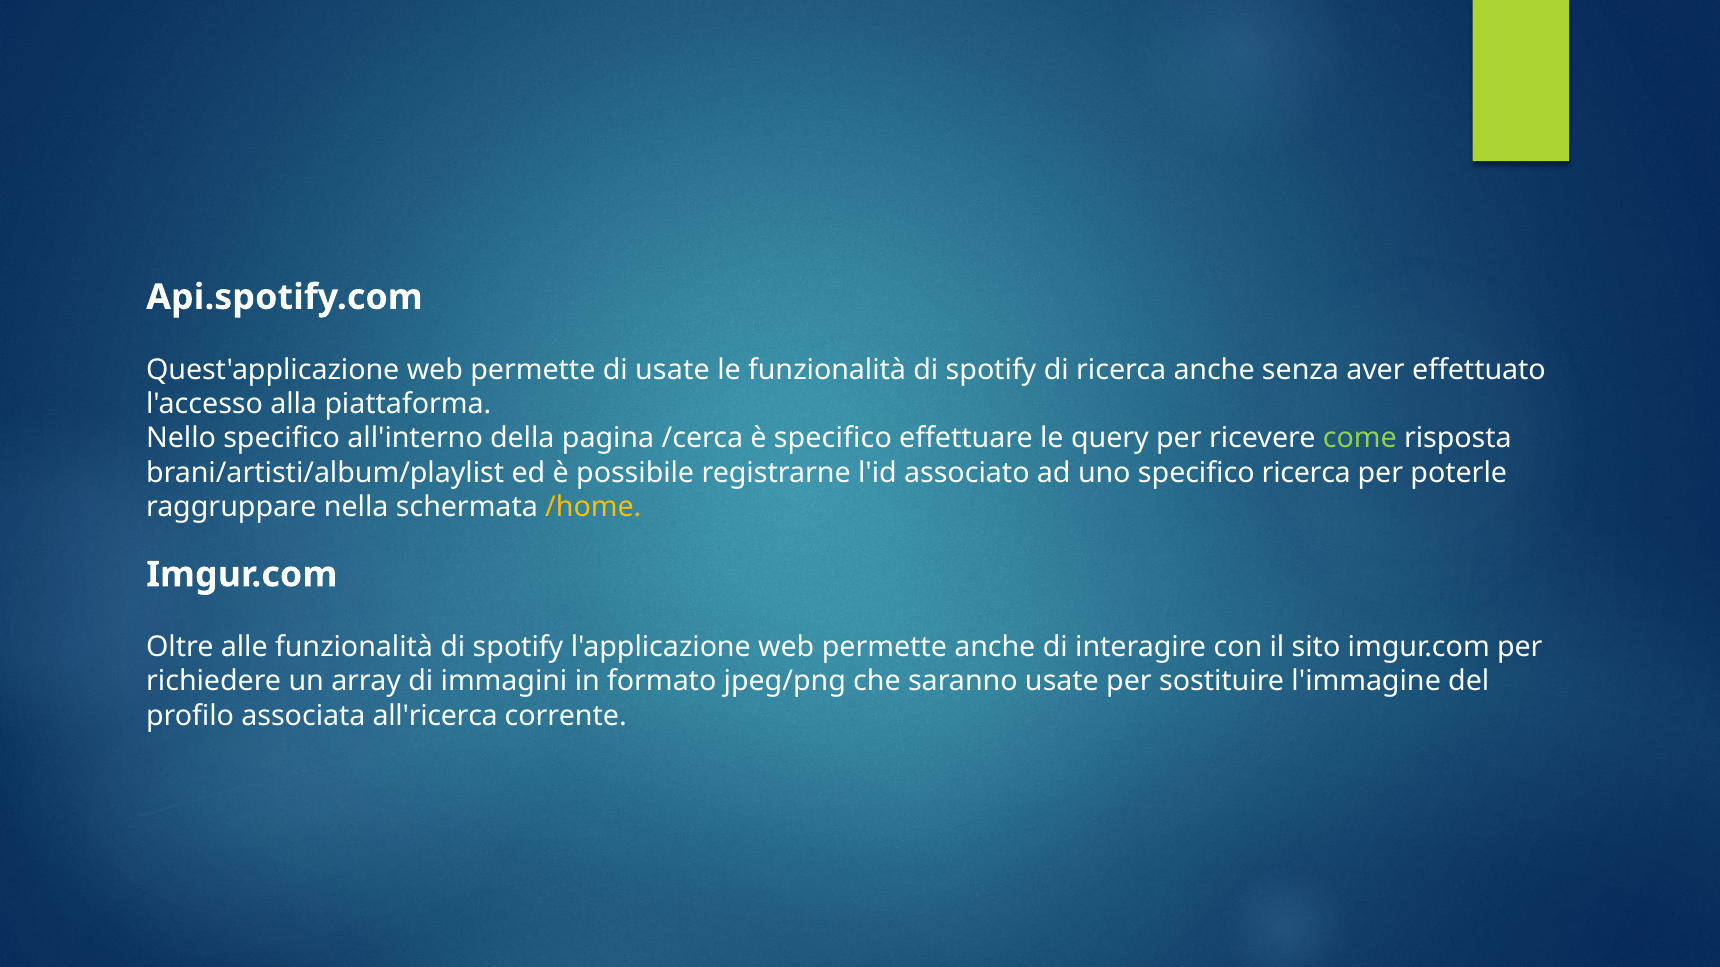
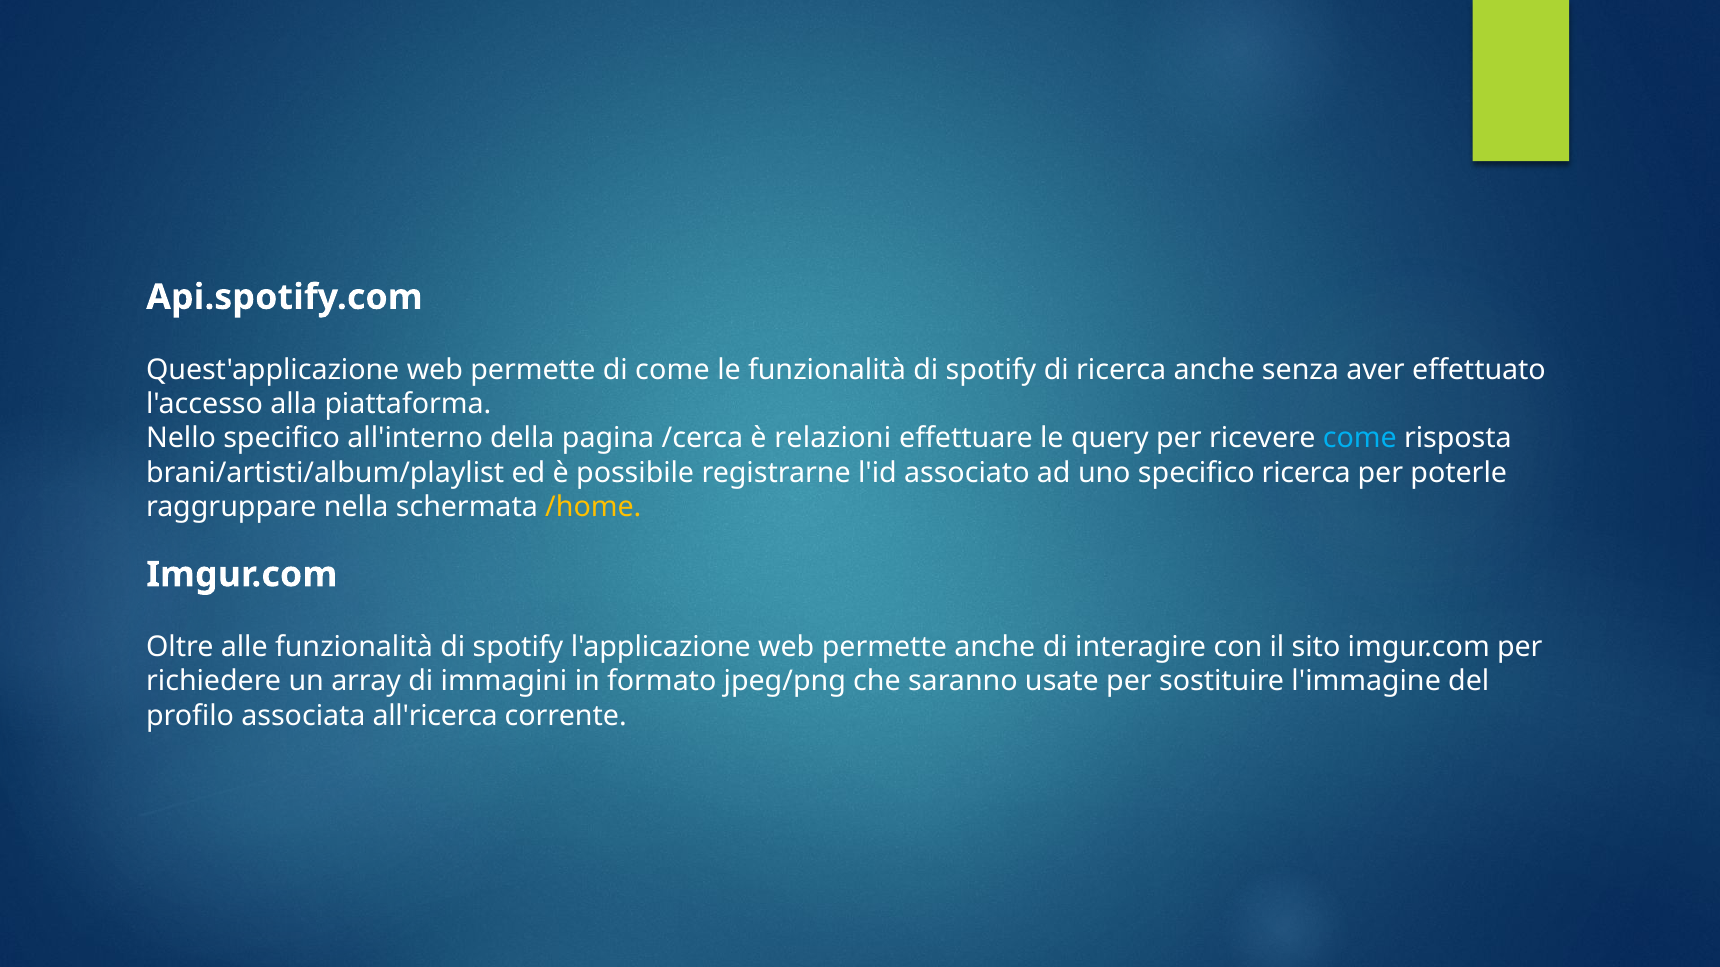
di usate: usate -> come
è specifico: specifico -> relazioni
come at (1360, 439) colour: light green -> light blue
